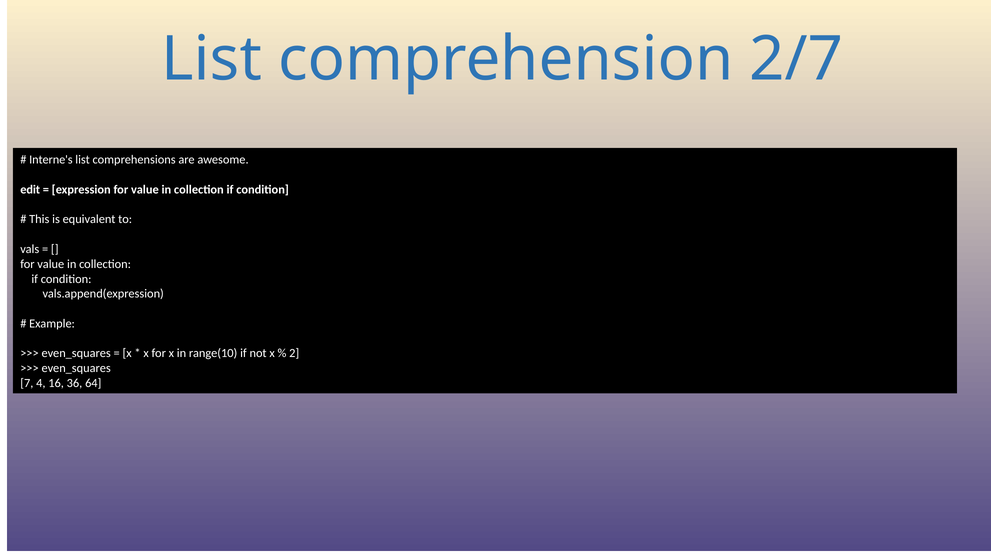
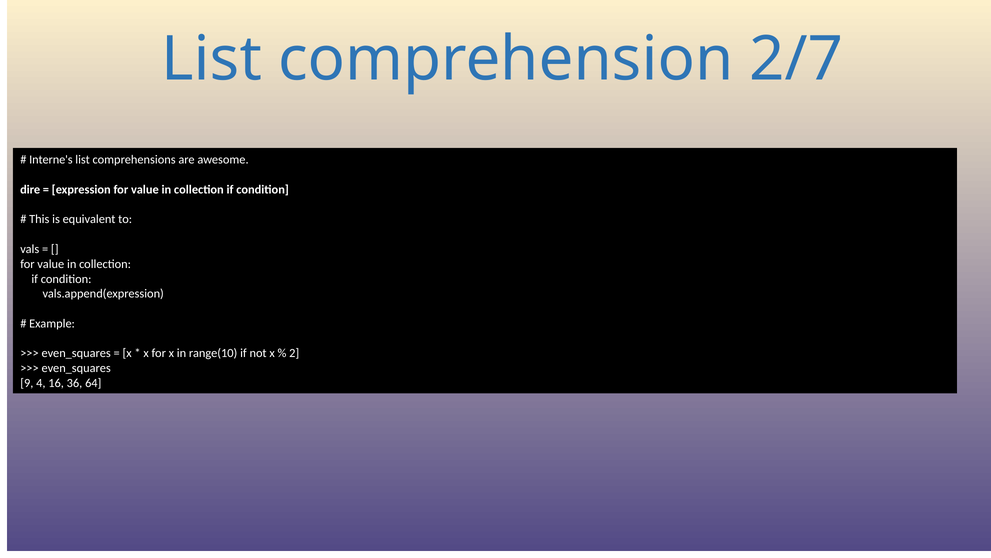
edit: edit -> dire
7: 7 -> 9
